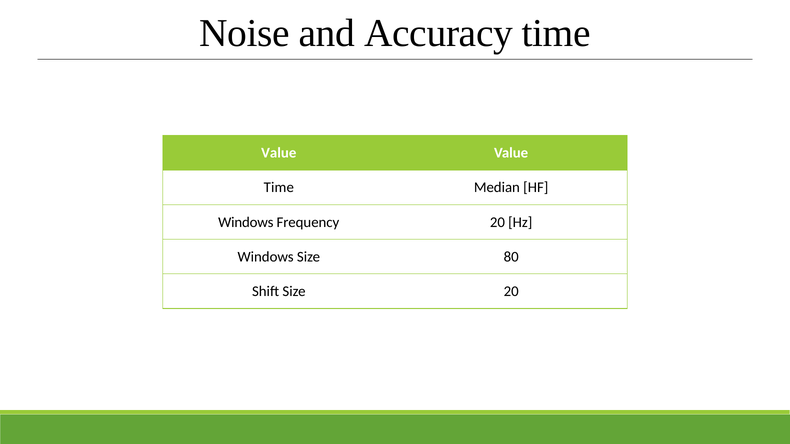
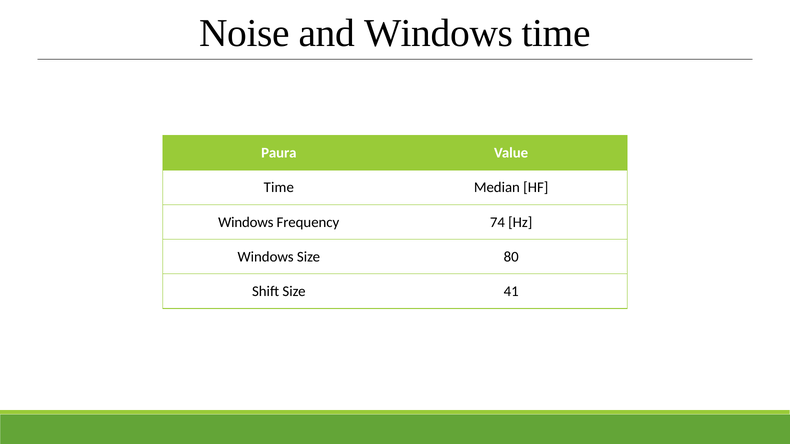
and Accuracy: Accuracy -> Windows
Value at (279, 153): Value -> Paura
Frequency 20: 20 -> 74
Size 20: 20 -> 41
